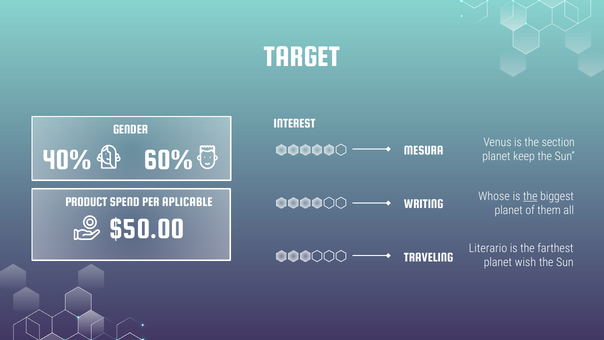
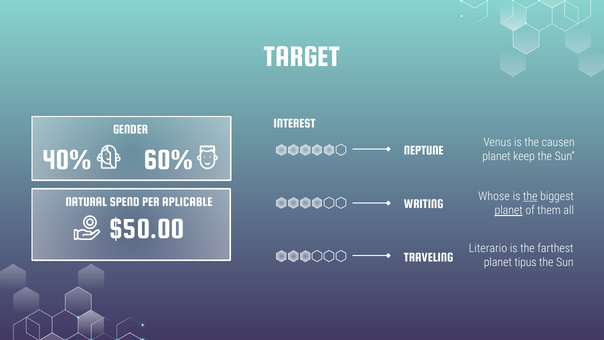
section: section -> causen
MESURA: MESURA -> NEPTUNE
PRODUCT: PRODUCT -> NATURAL
planet at (509, 210) underline: none -> present
wish: wish -> tipus
